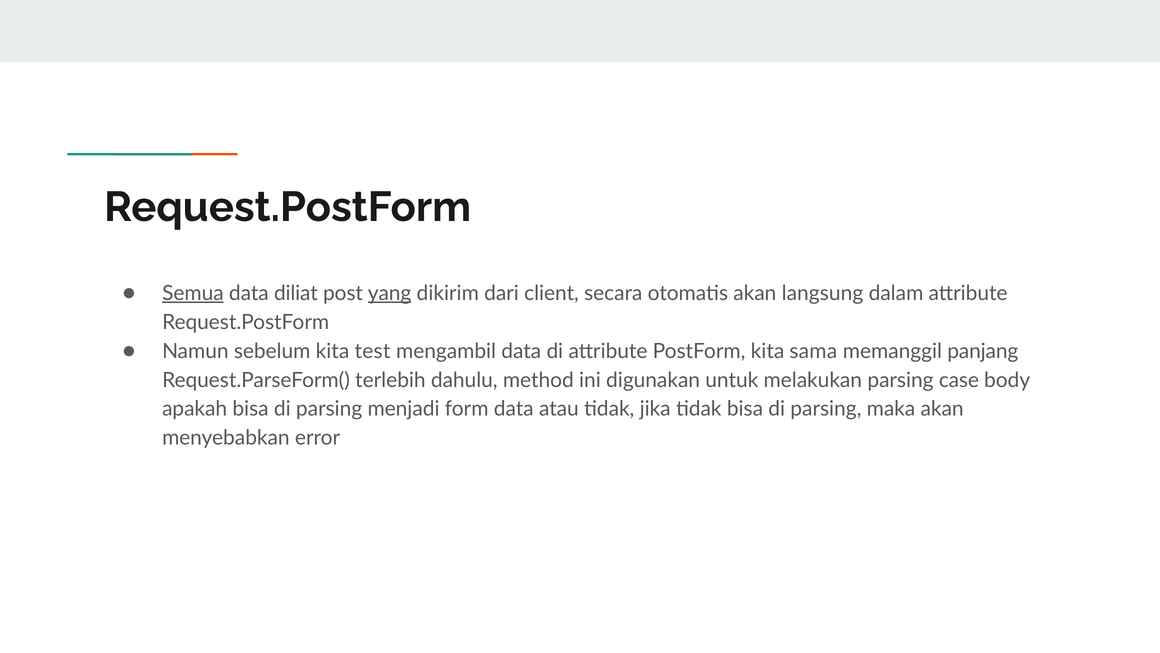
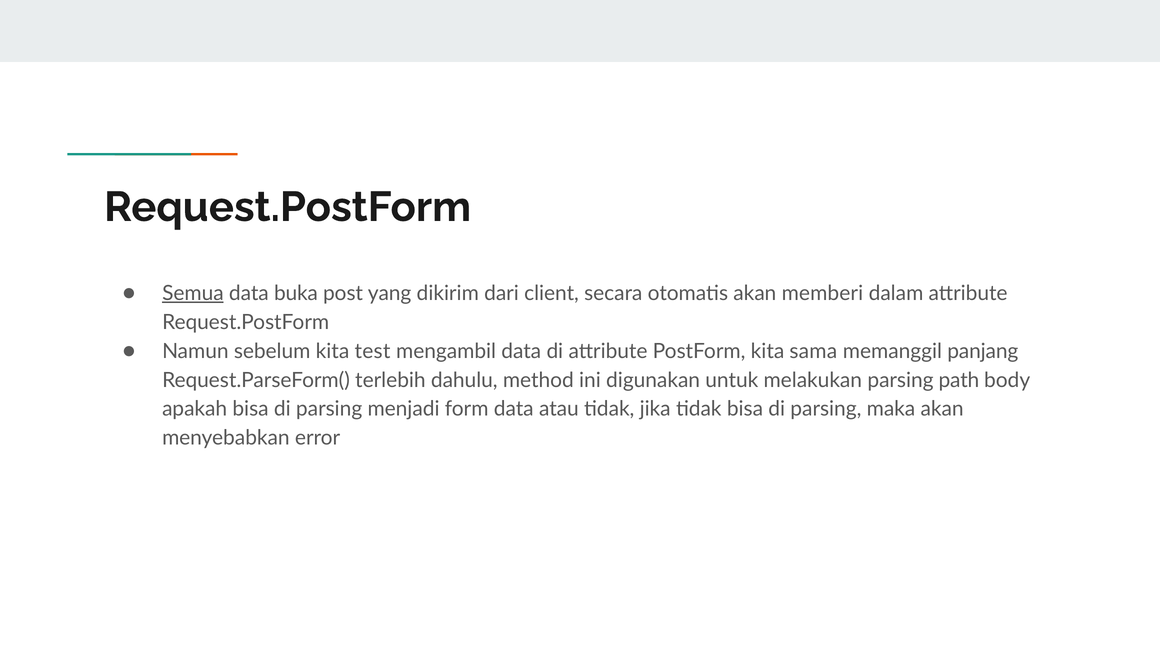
diliat: diliat -> buka
yang underline: present -> none
langsung: langsung -> memberi
case: case -> path
